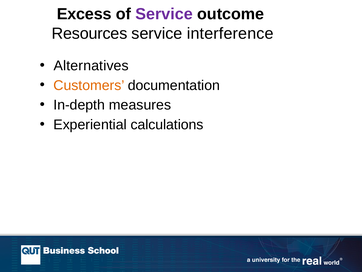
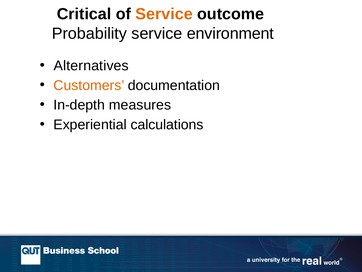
Excess: Excess -> Critical
Service at (164, 14) colour: purple -> orange
Resources: Resources -> Probability
interference: interference -> environment
